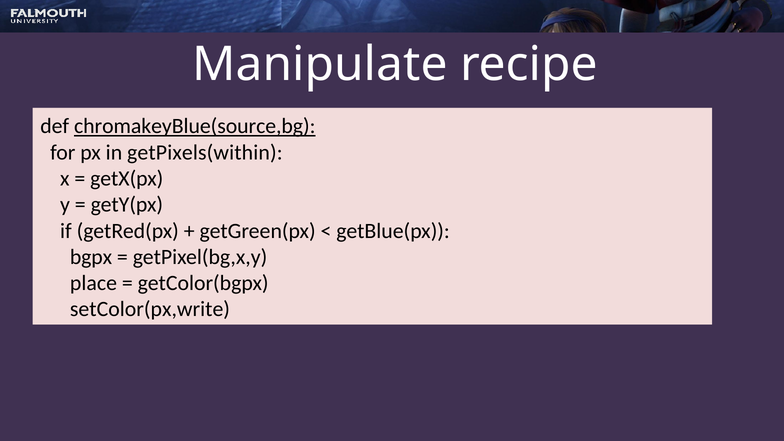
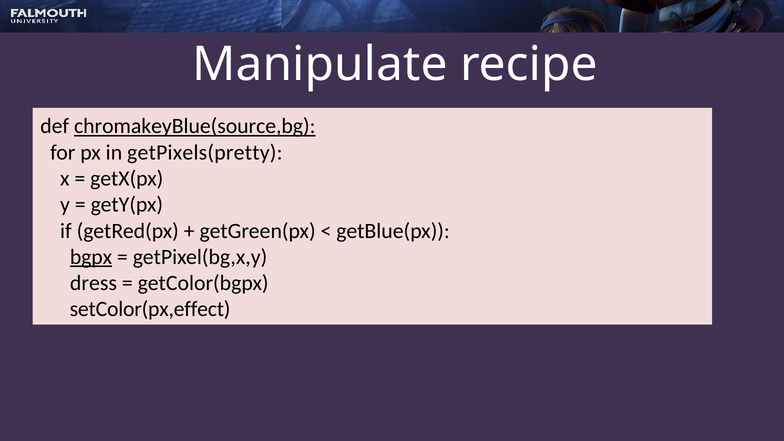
getPixels(within: getPixels(within -> getPixels(pretty
bgpx underline: none -> present
place: place -> dress
setColor(px,write: setColor(px,write -> setColor(px,effect
